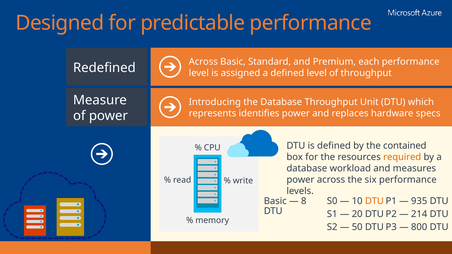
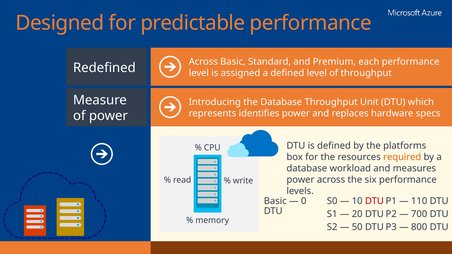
contained: contained -> platforms
8: 8 -> 0
DTU at (374, 201) colour: orange -> red
935: 935 -> 110
214: 214 -> 700
